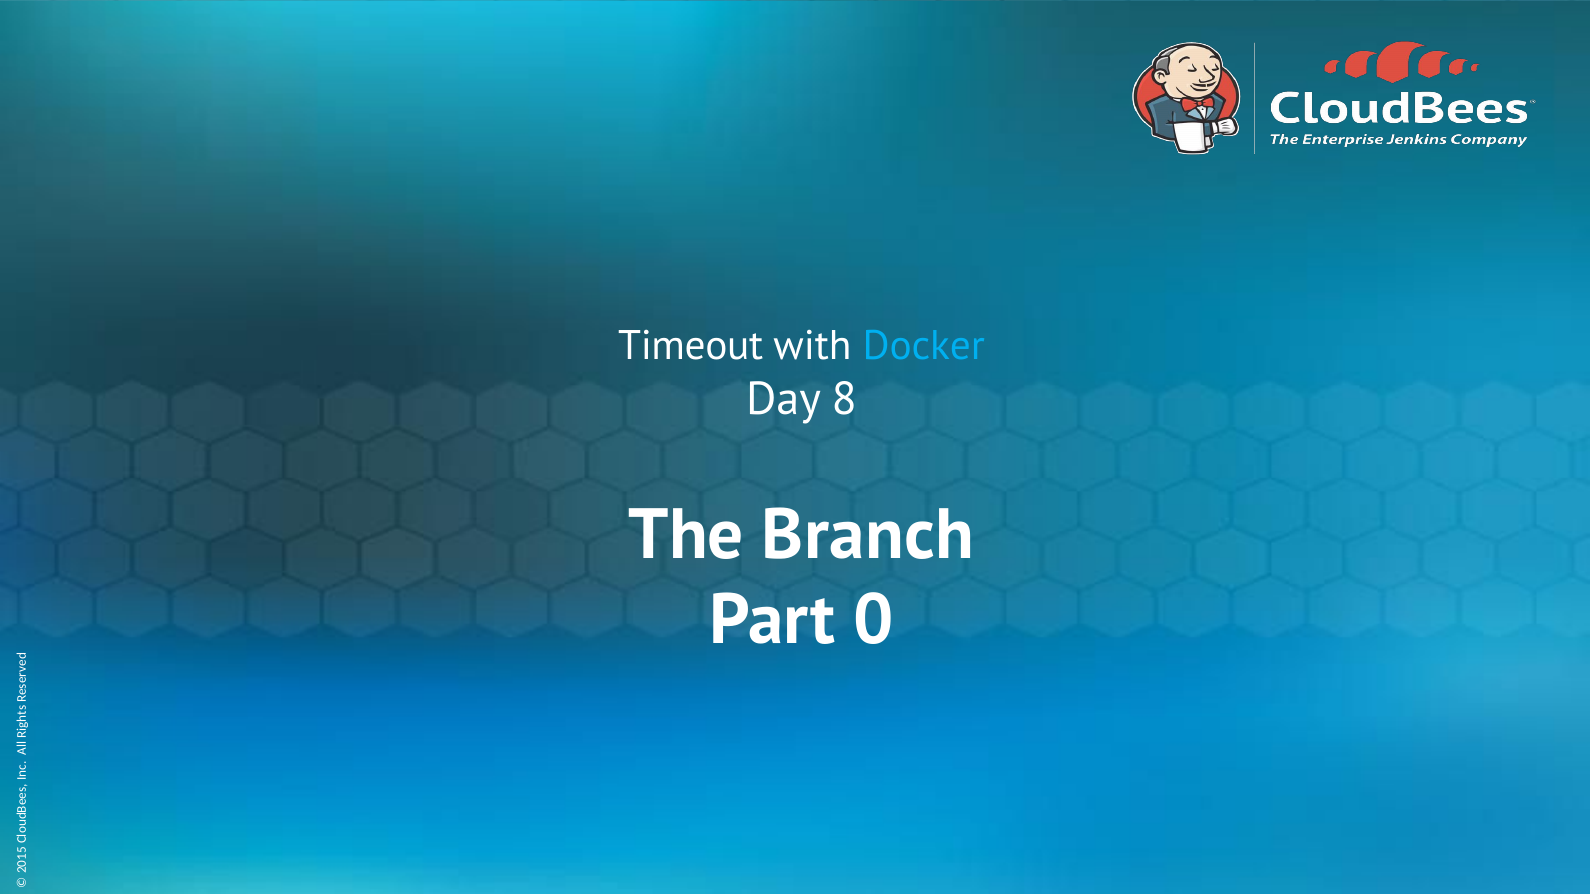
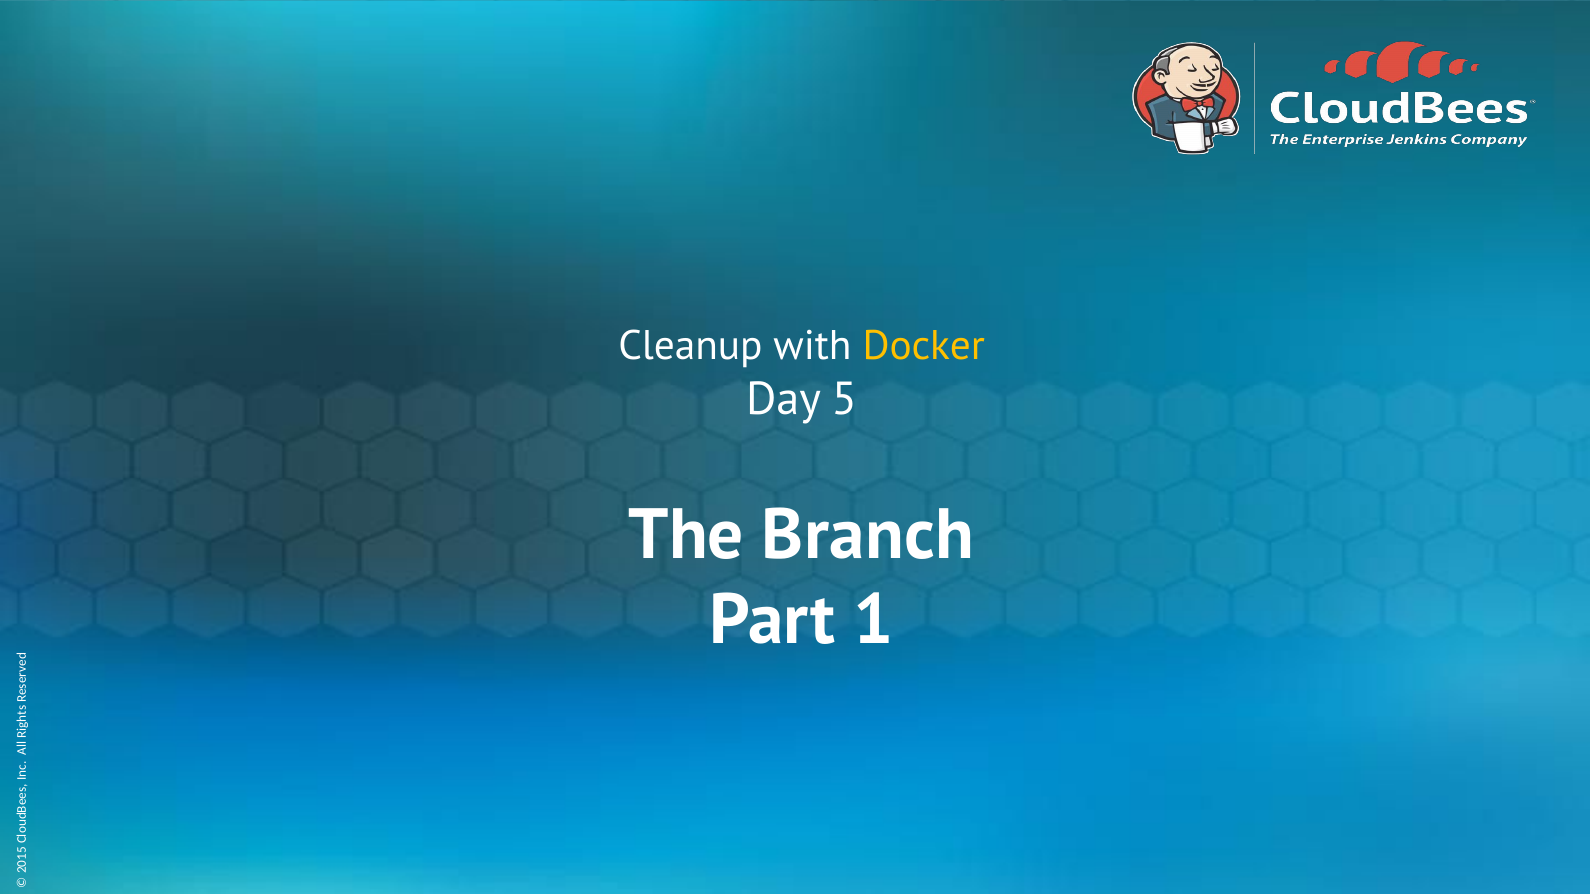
Timeout: Timeout -> Cleanup
Docker colour: light blue -> yellow
Day 8: 8 -> 5
Part 0: 0 -> 1
